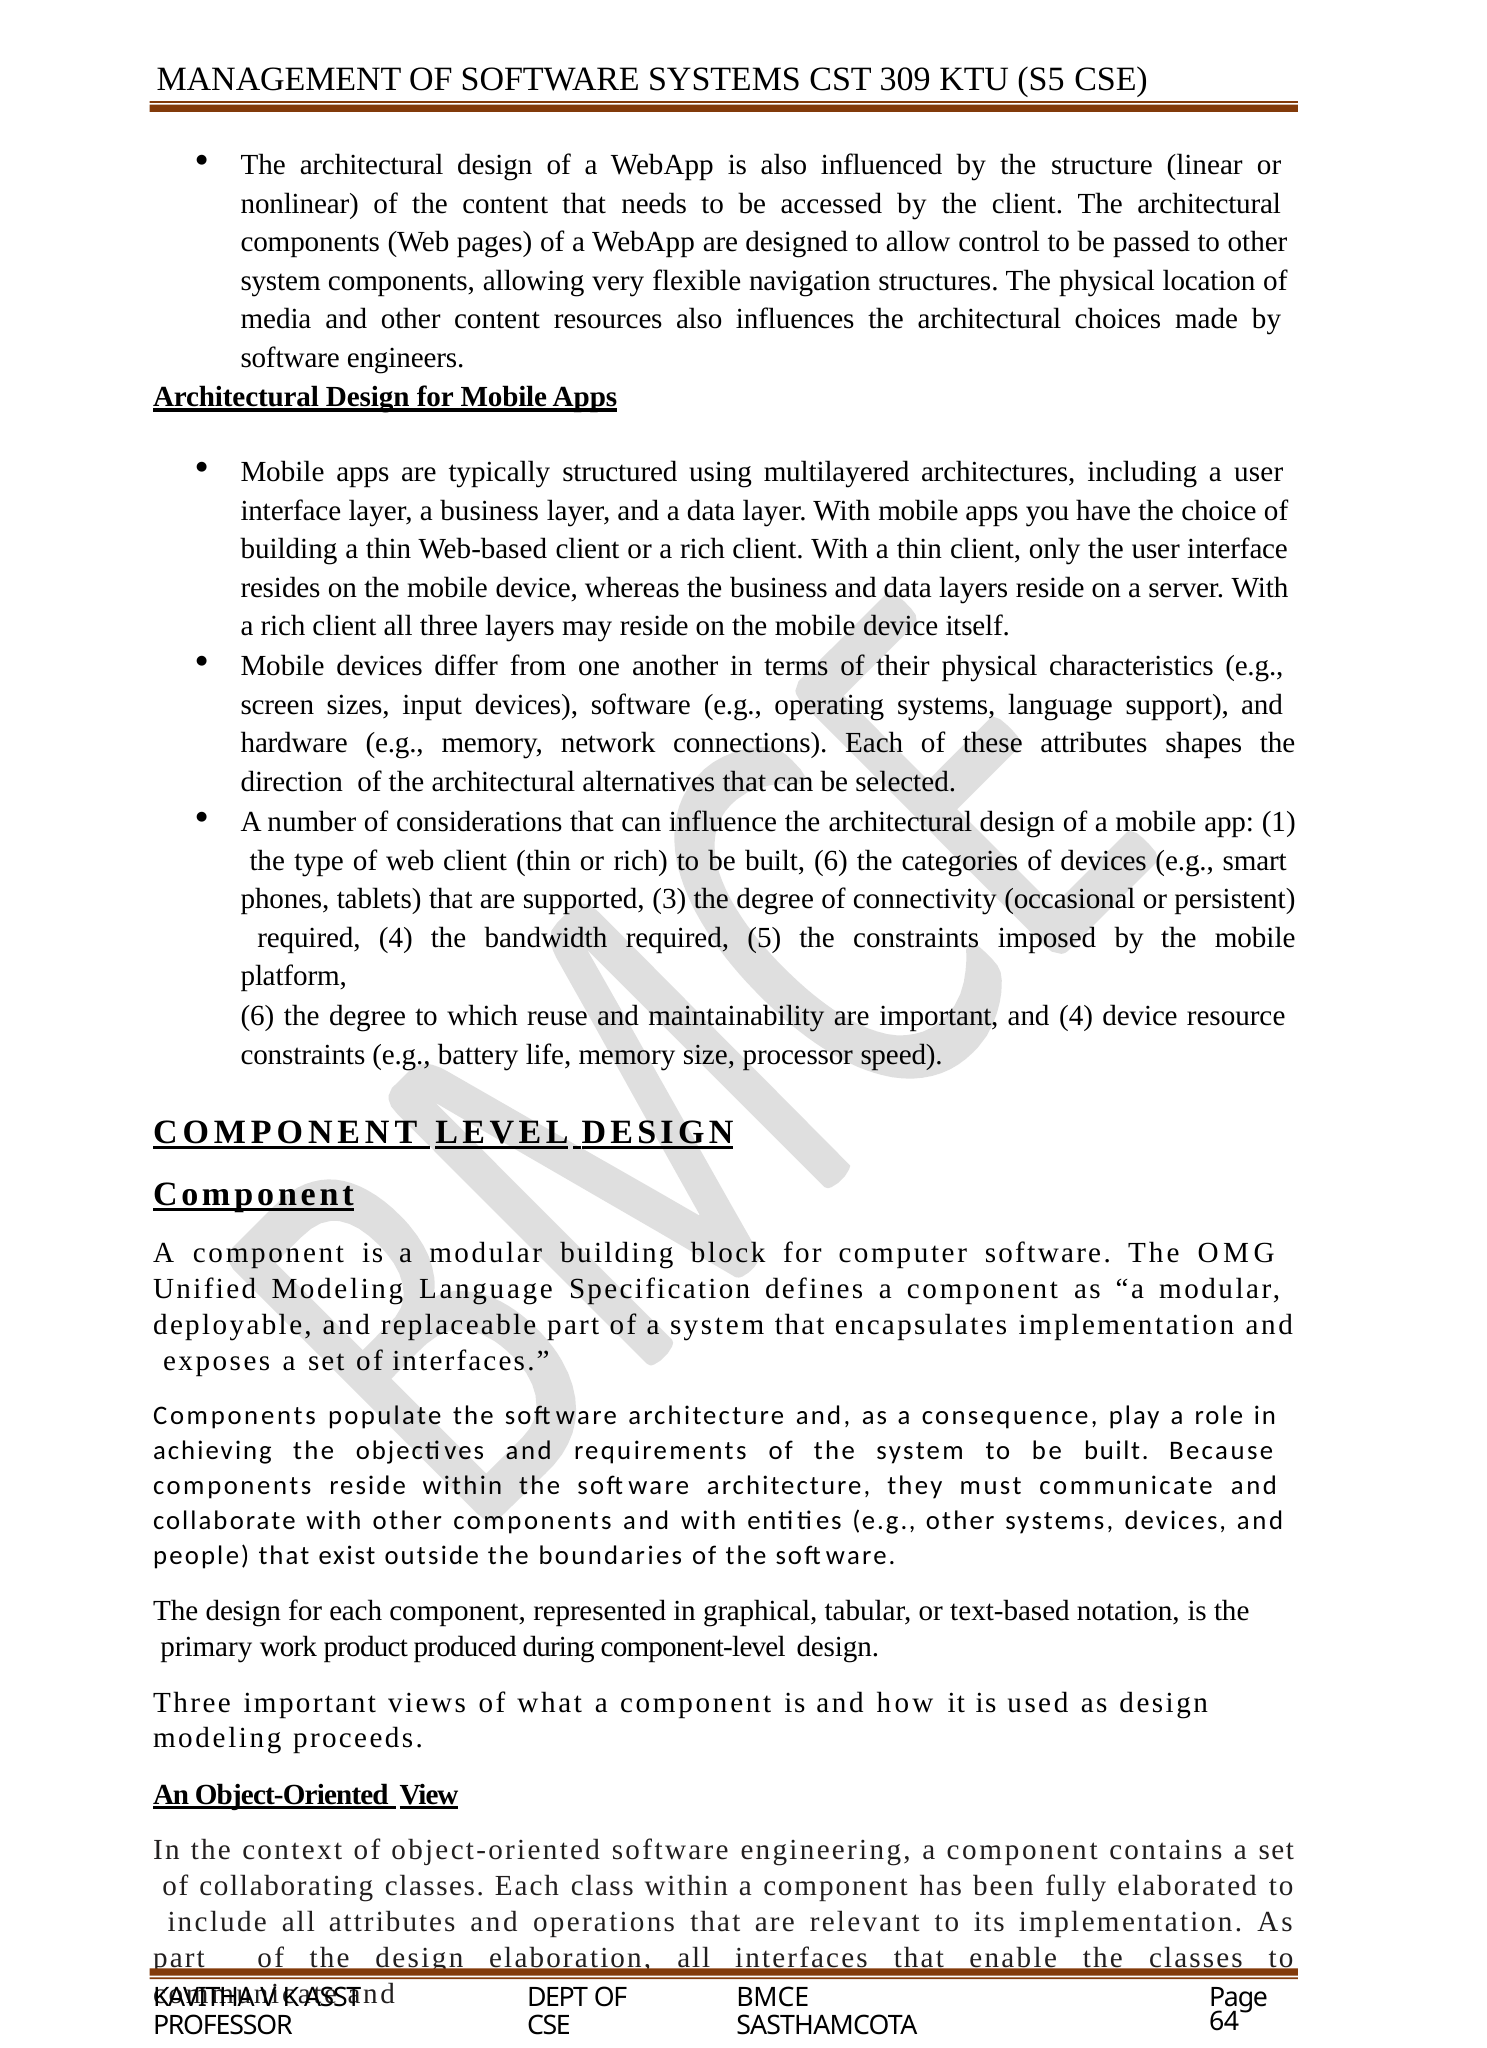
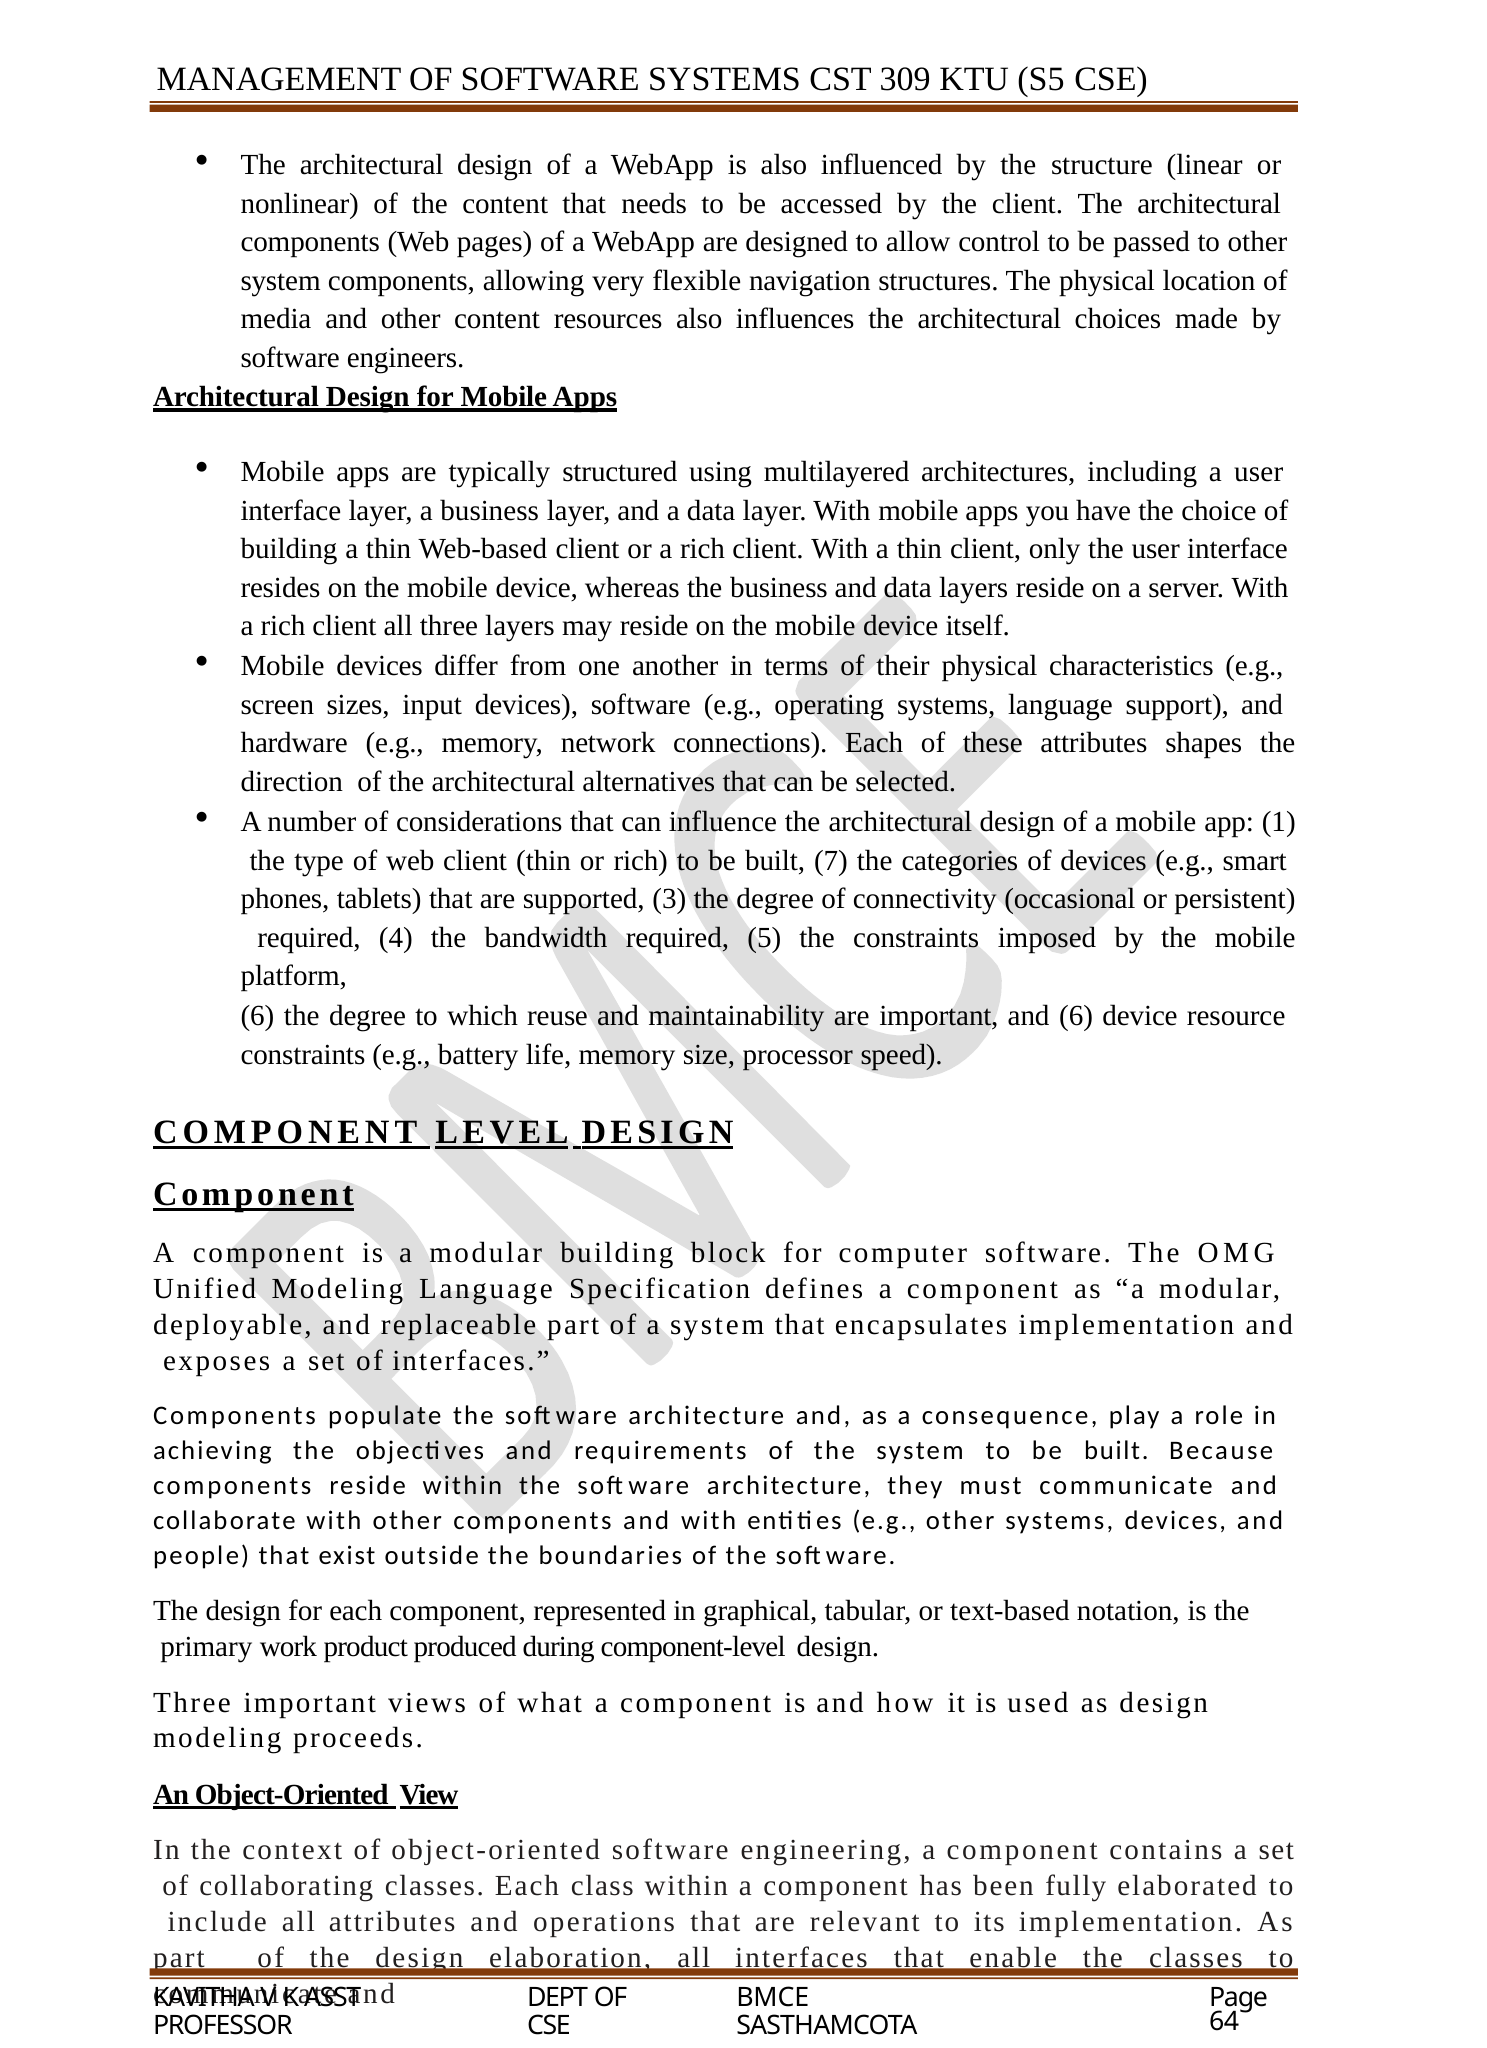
built 6: 6 -> 7
and 4: 4 -> 6
